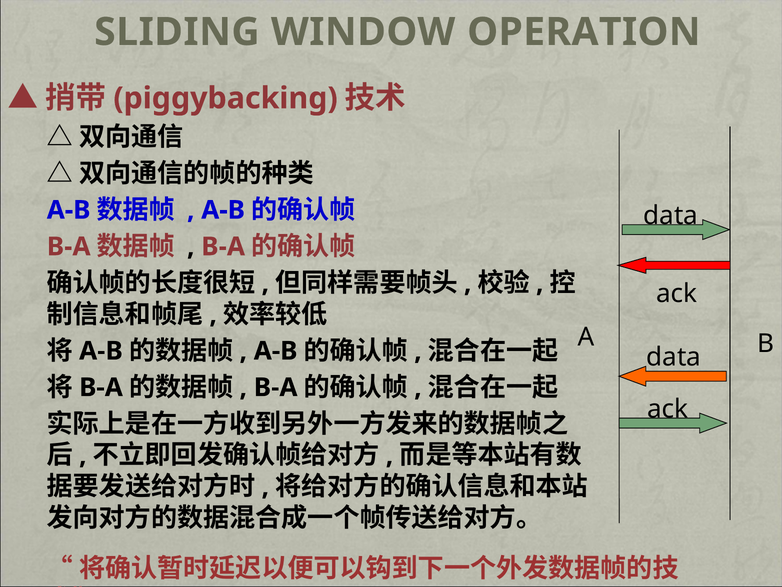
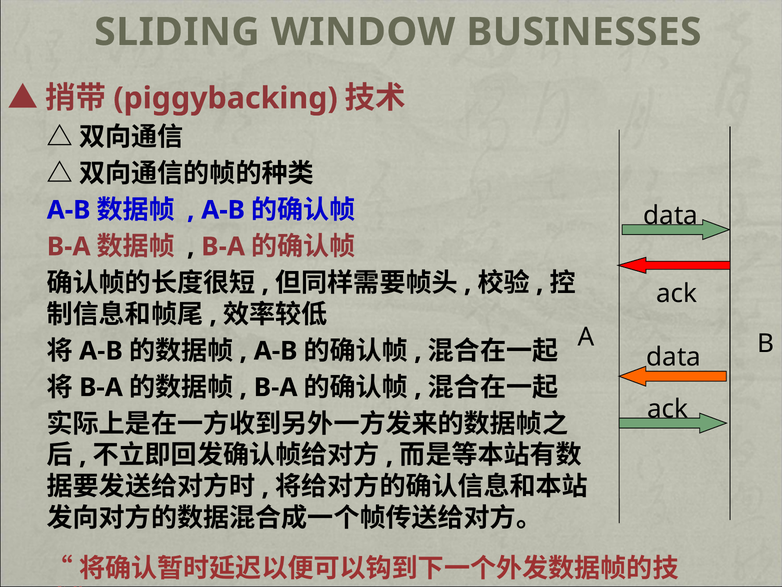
OPERATION: OPERATION -> BUSINESSES
